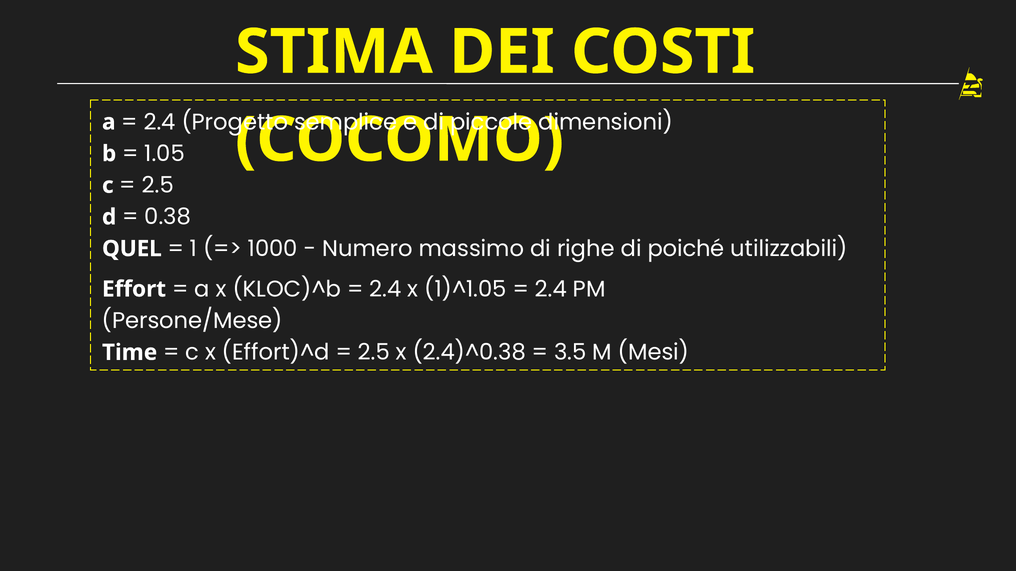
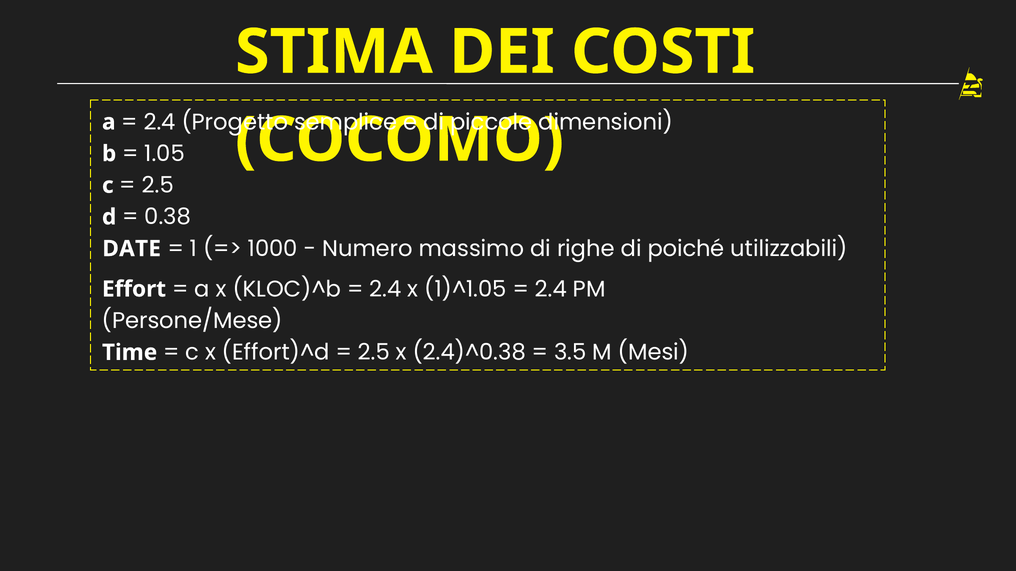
QUEL: QUEL -> DATE
